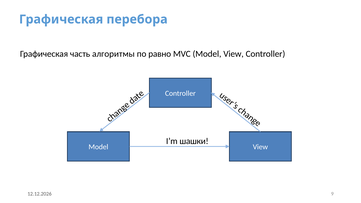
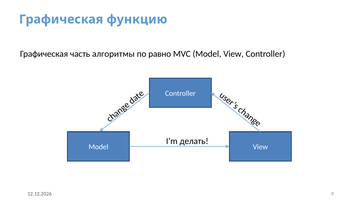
перебора: перебора -> функцию
шашки: шашки -> делать
